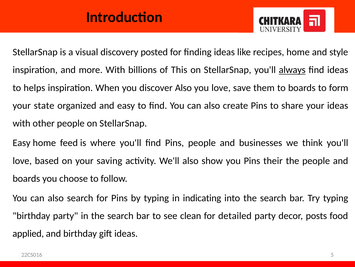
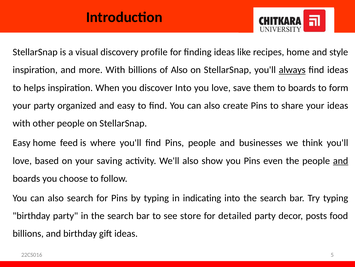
posted: posted -> profile
of This: This -> Also
discover Also: Also -> Into
your state: state -> party
their: their -> even
and at (341, 160) underline: none -> present
clean: clean -> store
applied at (28, 233): applied -> billions
